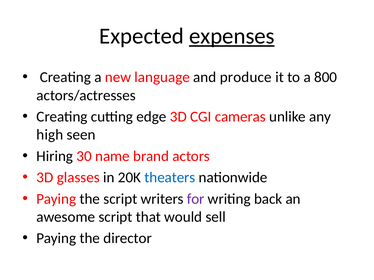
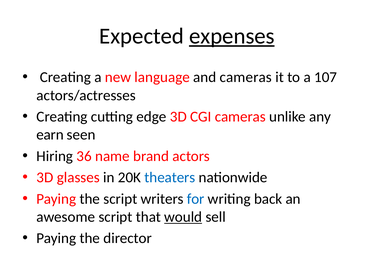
and produce: produce -> cameras
800: 800 -> 107
high: high -> earn
30: 30 -> 36
for colour: purple -> blue
would underline: none -> present
